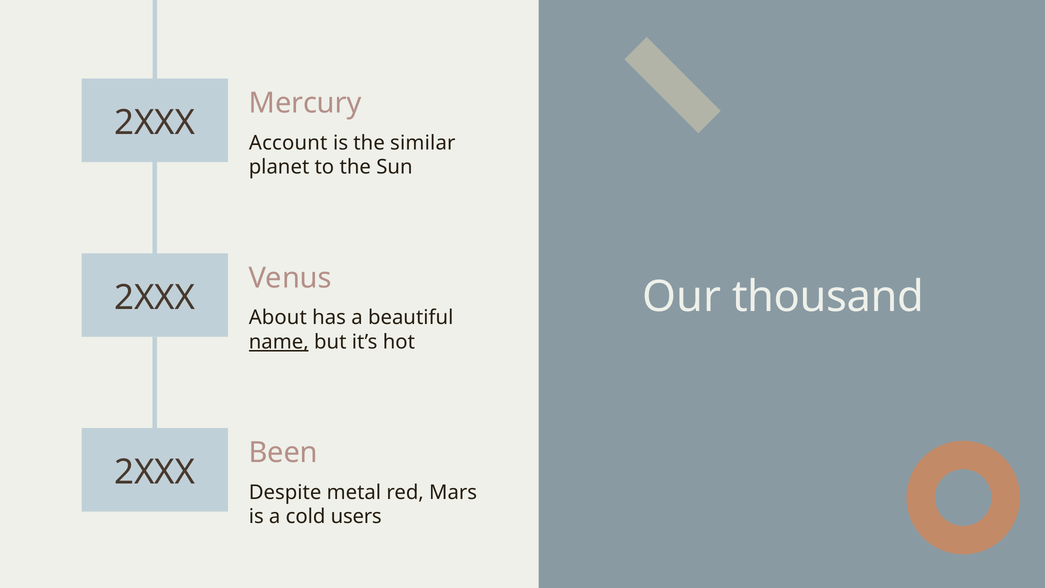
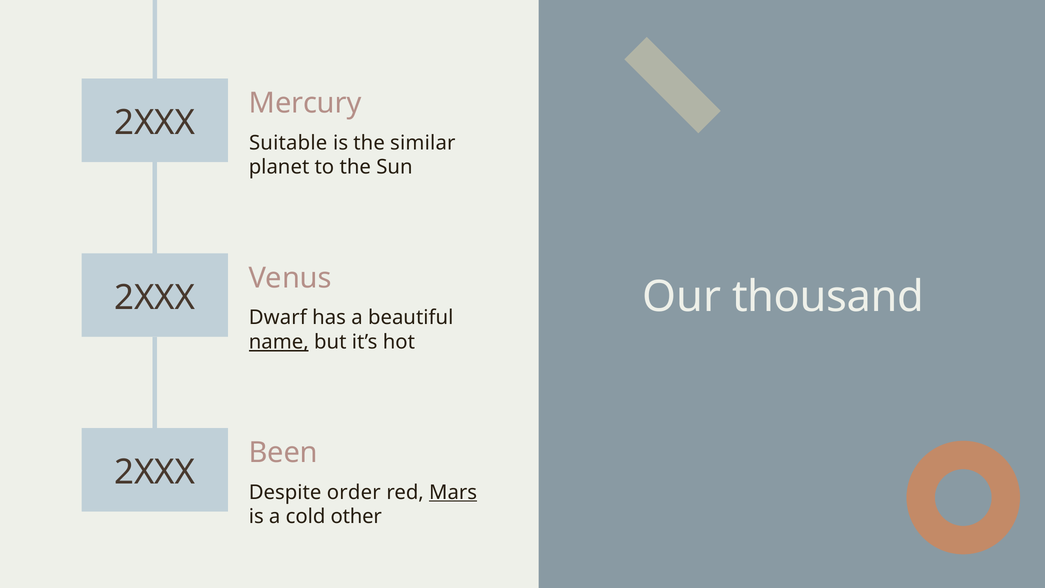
Account: Account -> Suitable
About: About -> Dwarf
metal: metal -> order
Mars underline: none -> present
users: users -> other
